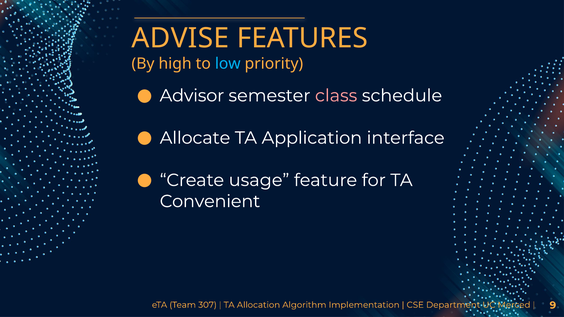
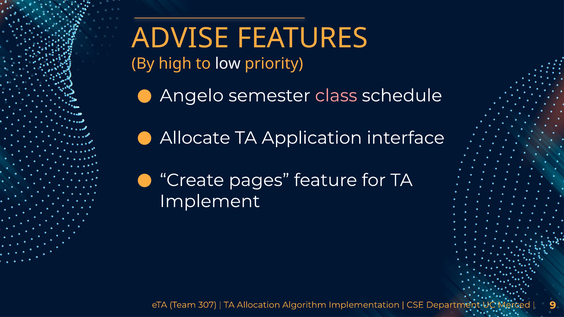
low colour: light blue -> white
Advisor: Advisor -> Angelo
usage: usage -> pages
Convenient: Convenient -> Implement
